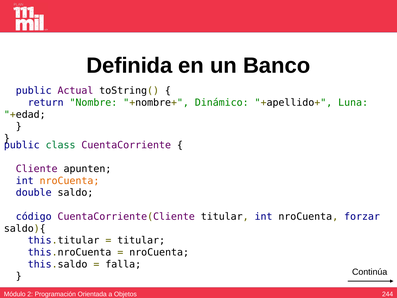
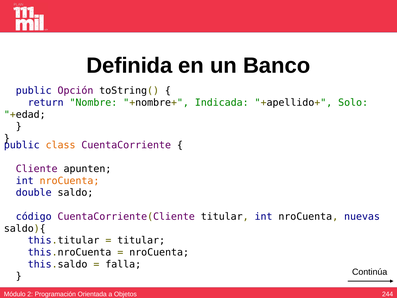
Actual: Actual -> Opción
Dinámico: Dinámico -> Indicada
Luna: Luna -> Solo
class colour: green -> orange
forzar: forzar -> nuevas
